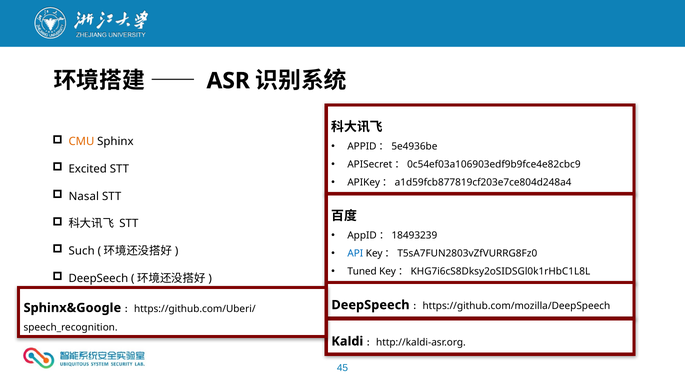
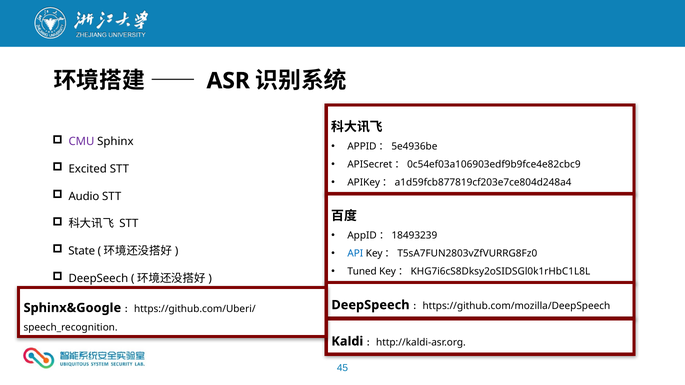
CMU colour: orange -> purple
Nasal: Nasal -> Audio
Such: Such -> State
